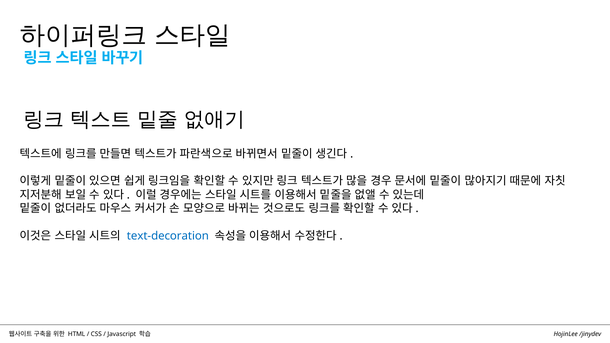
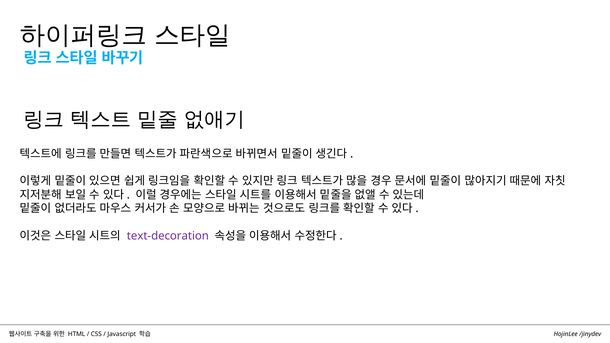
text-decoration colour: blue -> purple
